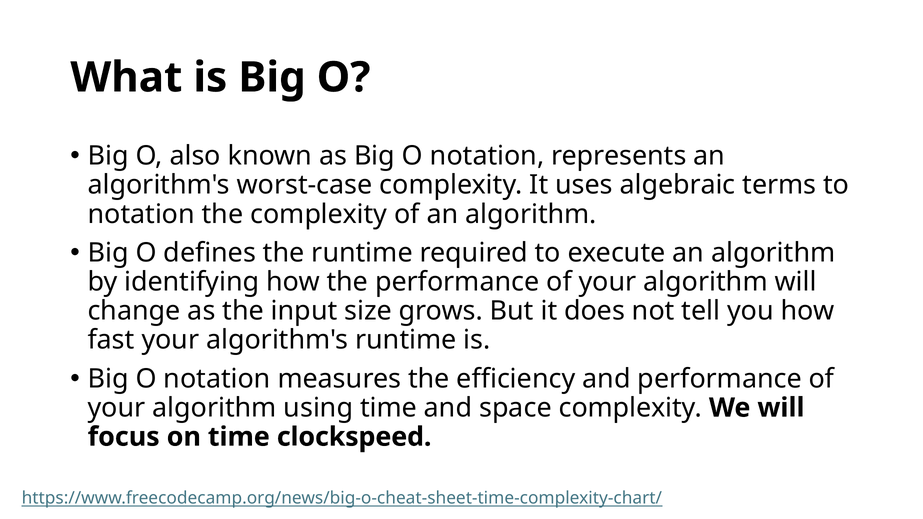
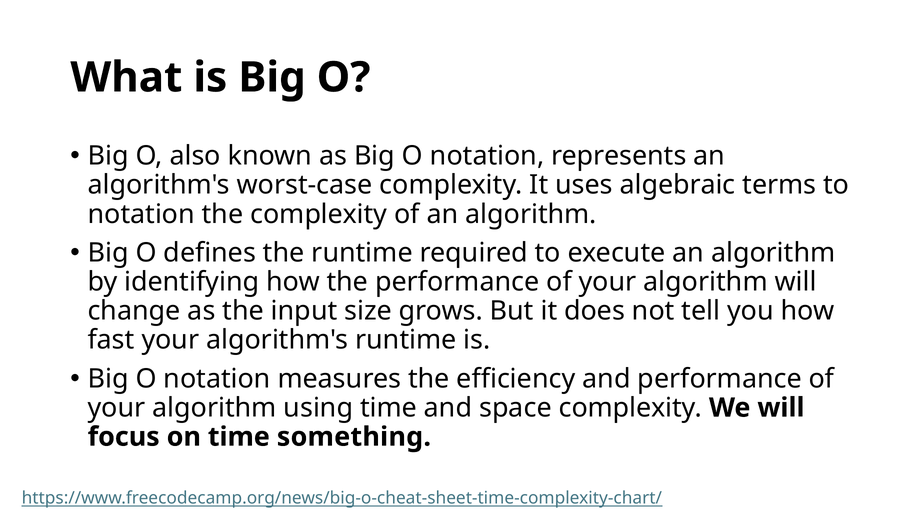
clockspeed: clockspeed -> something
